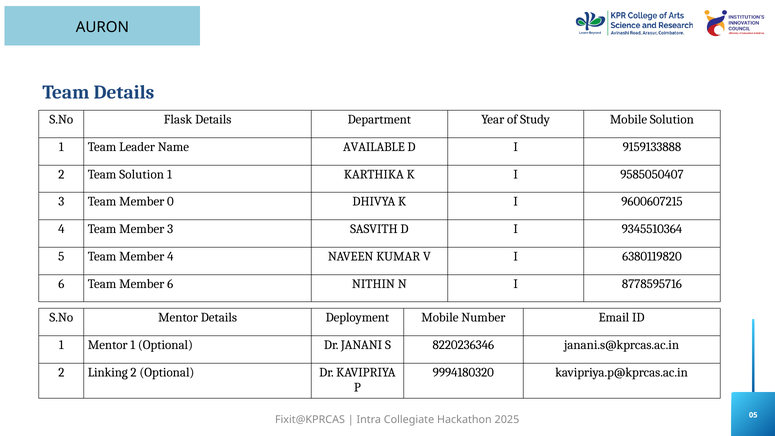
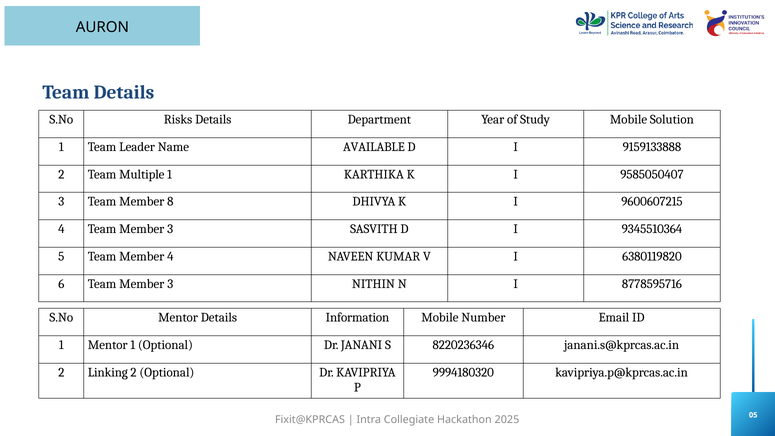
Flask: Flask -> Risks
Team Solution: Solution -> Multiple
0: 0 -> 8
6 Team Member 6: 6 -> 3
Deployment: Deployment -> Information
